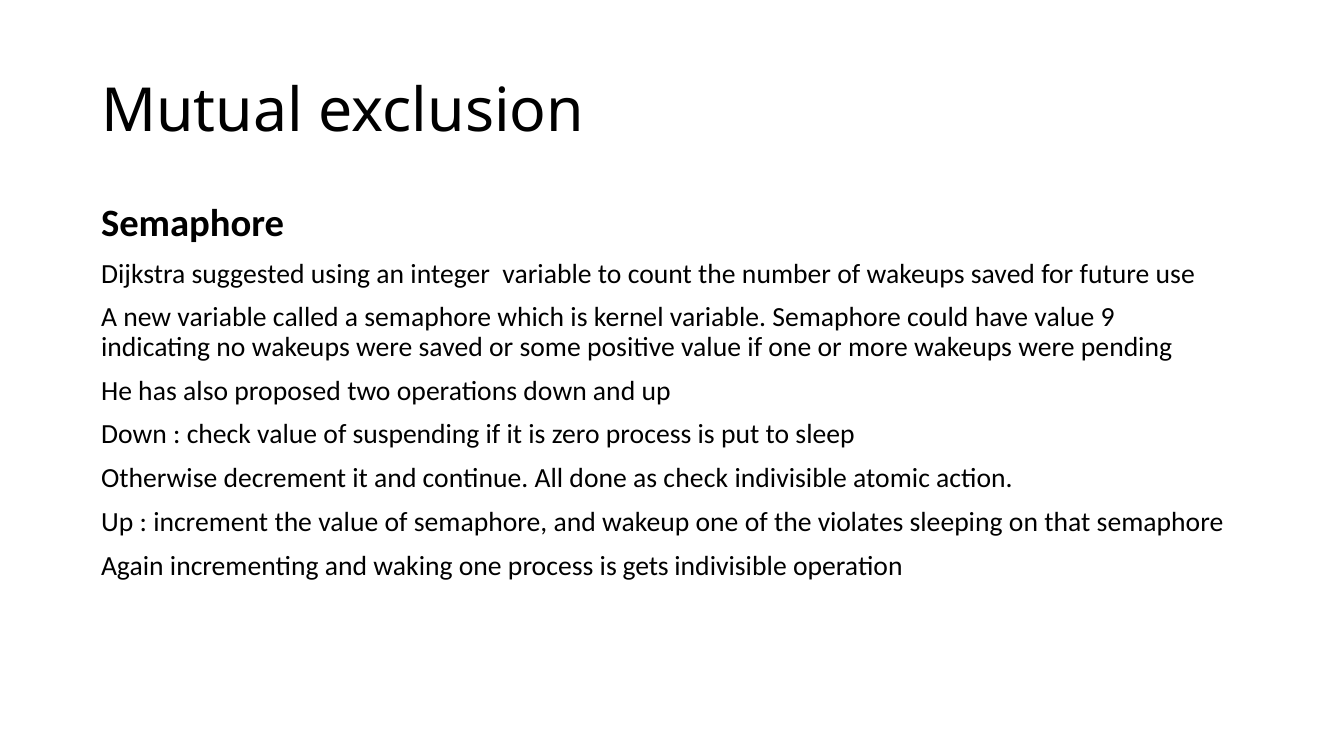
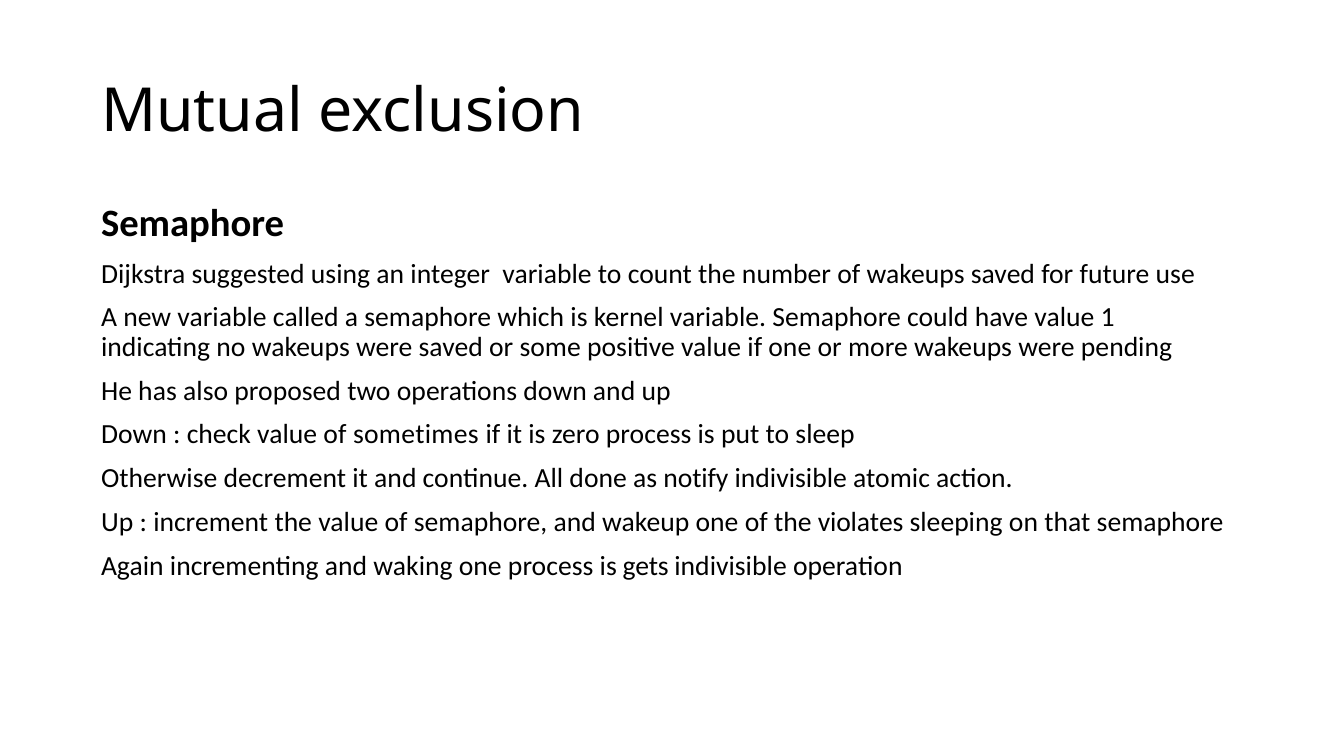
9: 9 -> 1
suspending: suspending -> sometimes
as check: check -> notify
